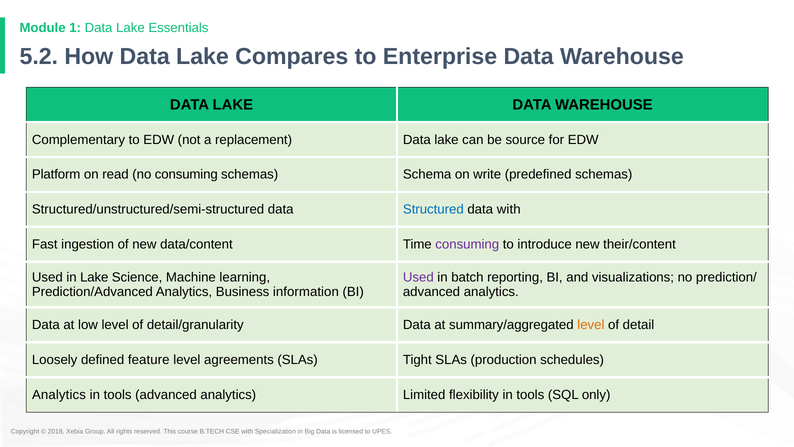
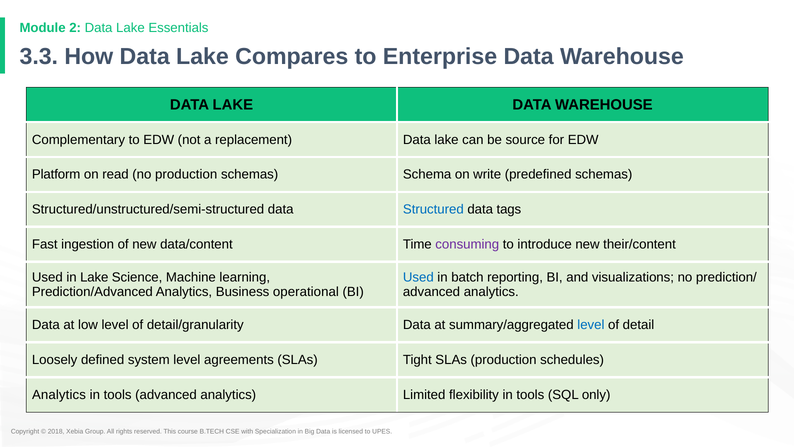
1: 1 -> 2
5.2: 5.2 -> 3.3
no consuming: consuming -> production
data with: with -> tags
Used at (418, 277) colour: purple -> blue
information: information -> operational
level at (591, 325) colour: orange -> blue
feature: feature -> system
